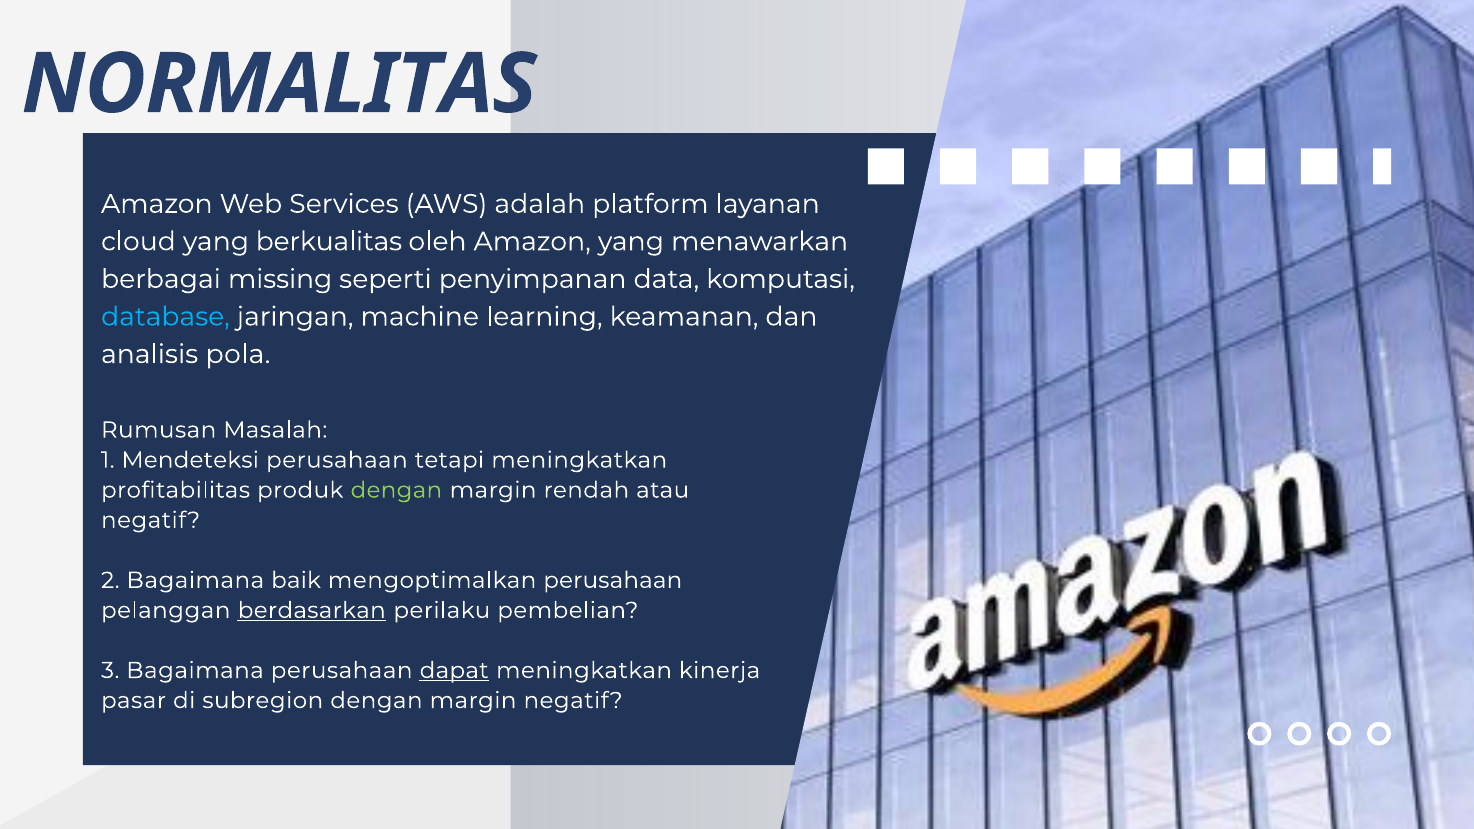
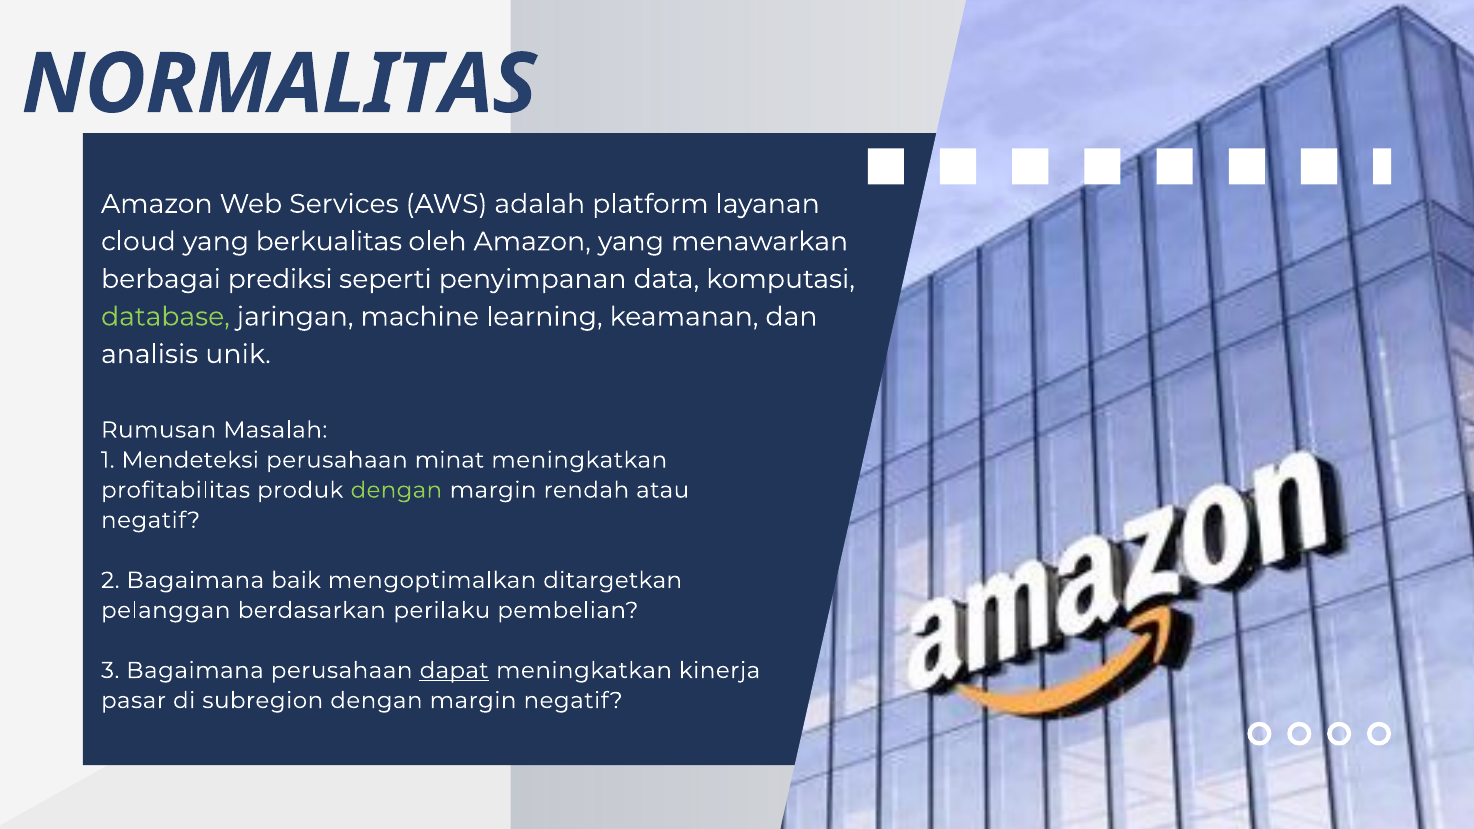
missing: missing -> prediksi
database colour: light blue -> light green
pola: pola -> unik
tetapi: tetapi -> minat
mengoptimalkan perusahaan: perusahaan -> ditargetkan
berdasarkan underline: present -> none
